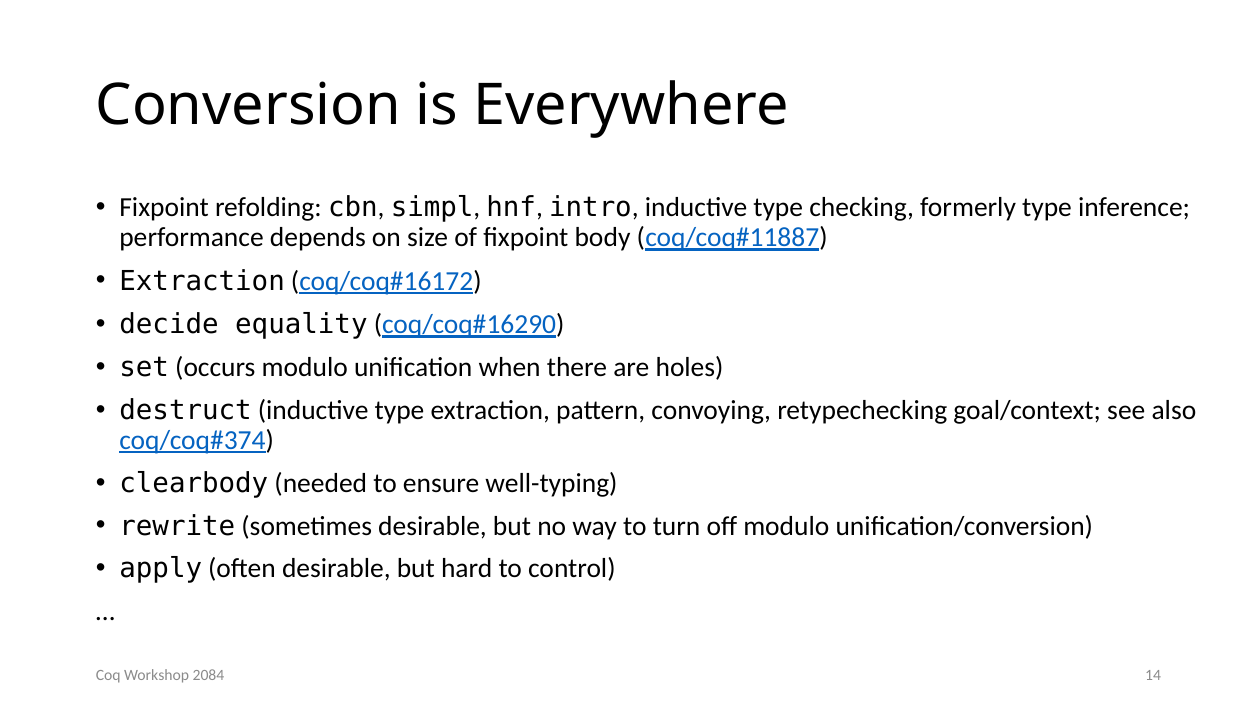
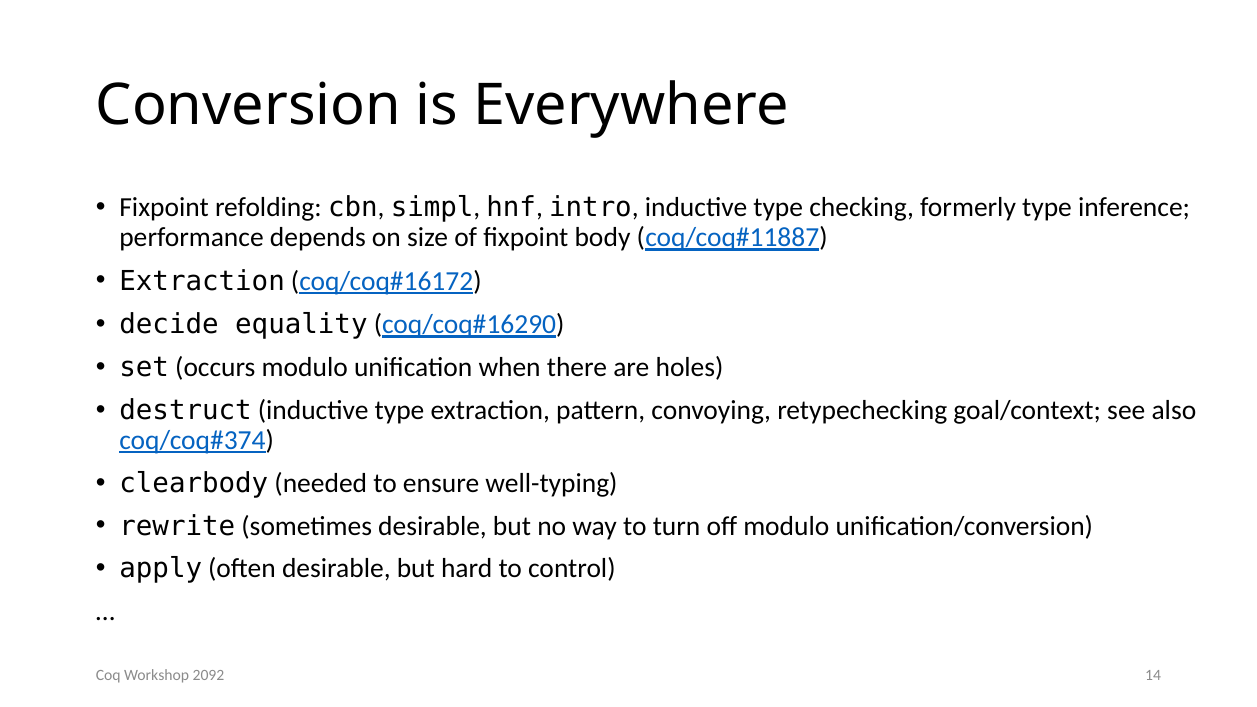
2084: 2084 -> 2092
